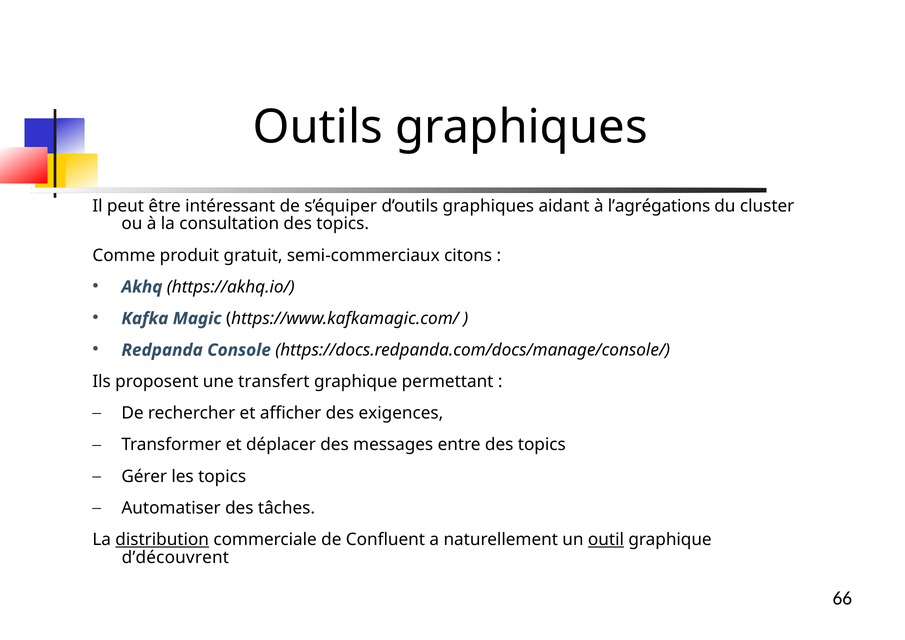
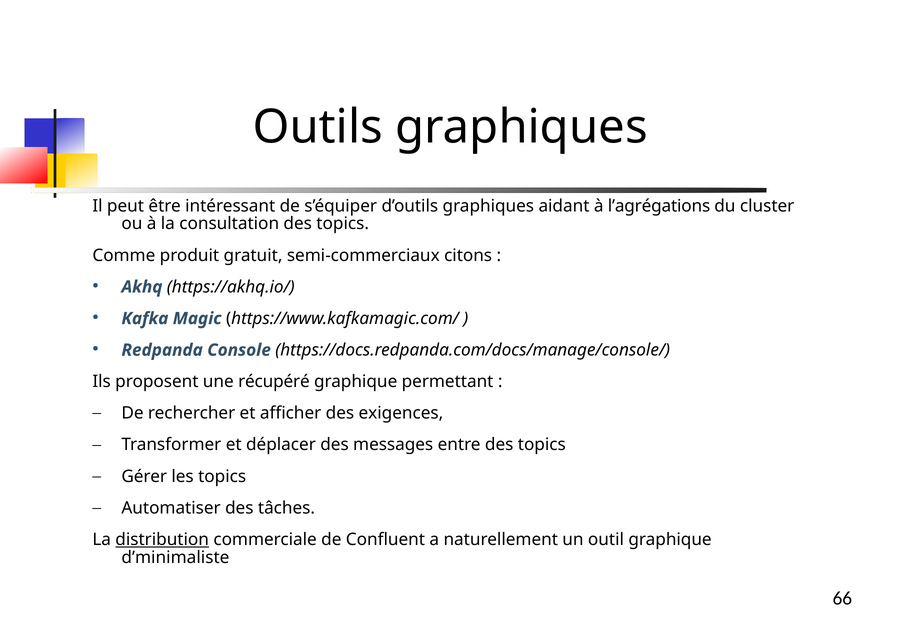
transfert: transfert -> récupéré
outil underline: present -> none
d’découvrent: d’découvrent -> d’minimaliste
